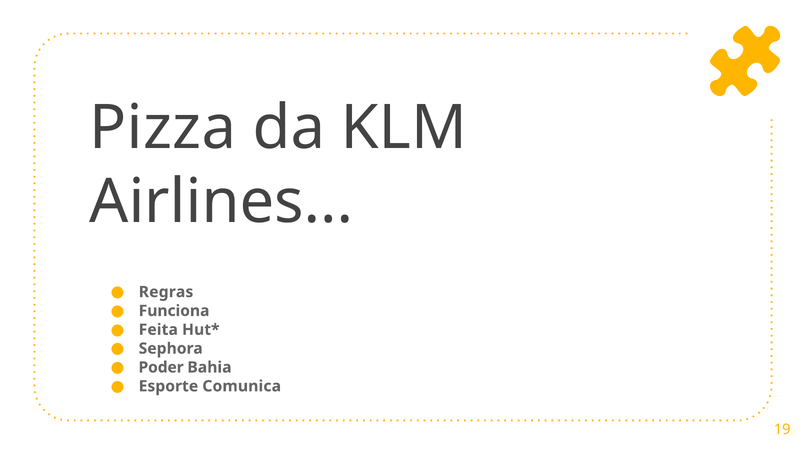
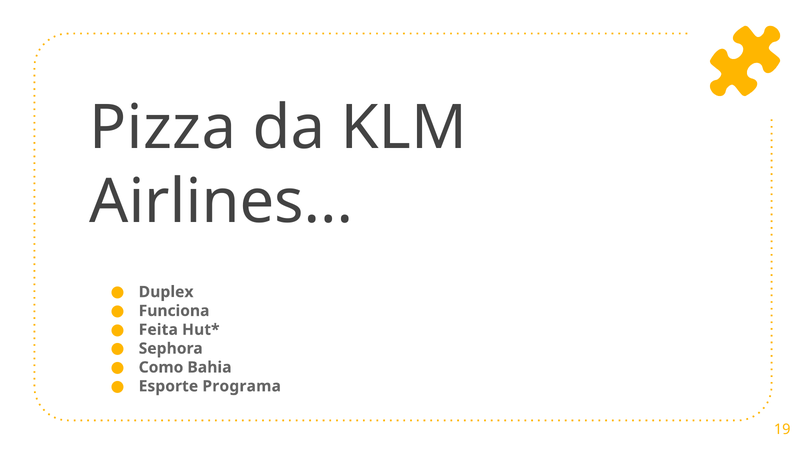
Regras: Regras -> Duplex
Poder: Poder -> Como
Comunica: Comunica -> Programa
